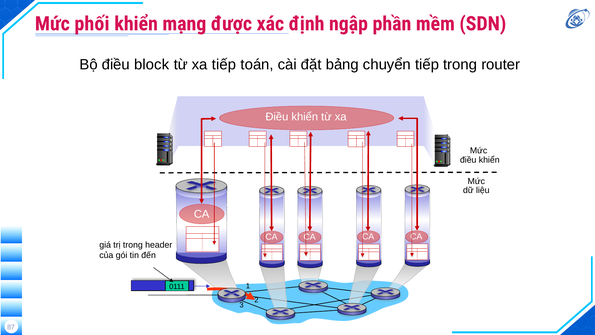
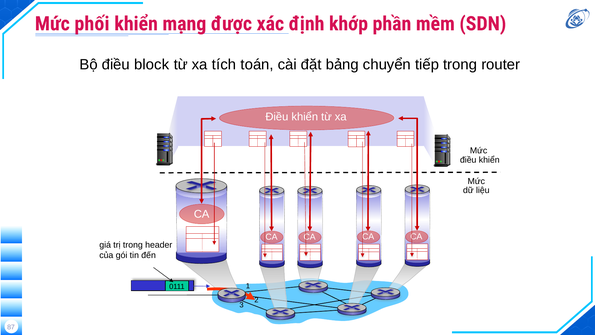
ngập: ngập -> khớp
xa tiếp: tiếp -> tích
